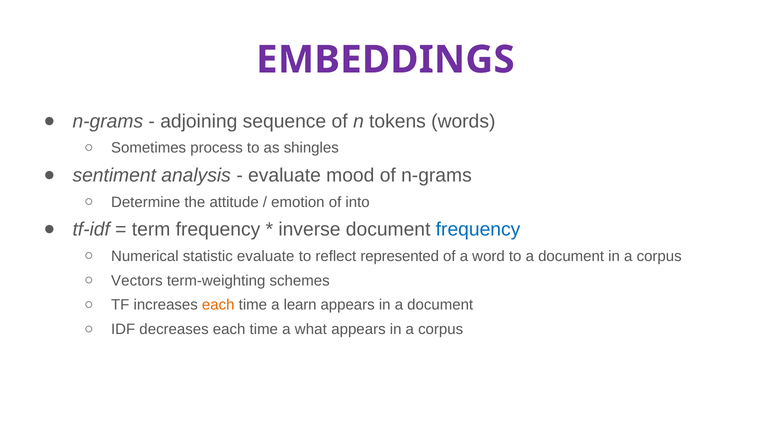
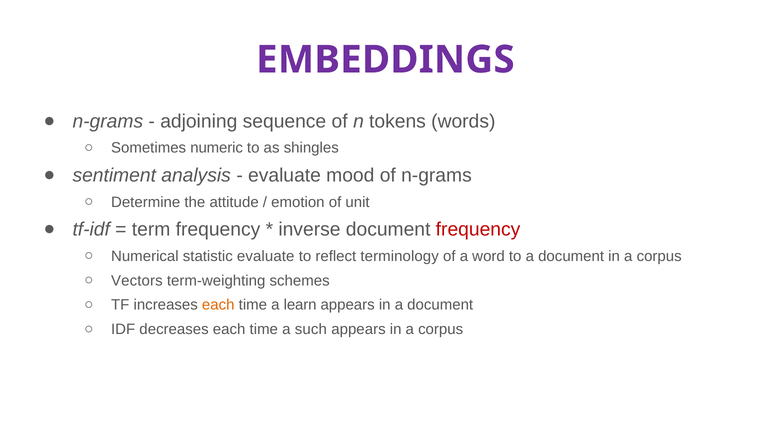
process: process -> numeric
into: into -> unit
frequency at (478, 229) colour: blue -> red
represented: represented -> terminology
what: what -> such
